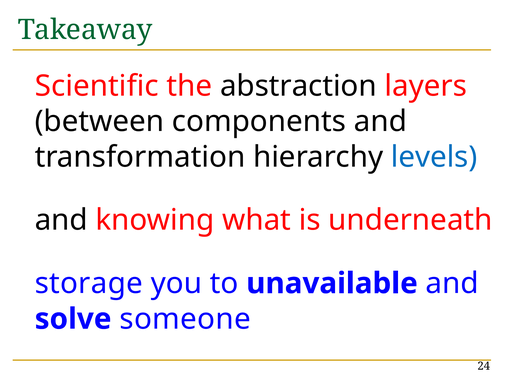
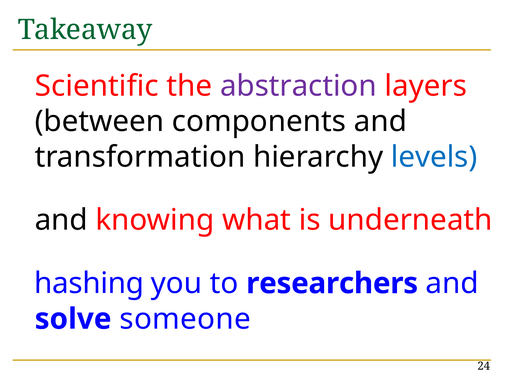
abstraction colour: black -> purple
storage: storage -> hashing
unavailable: unavailable -> researchers
